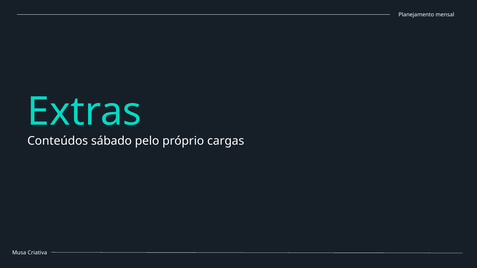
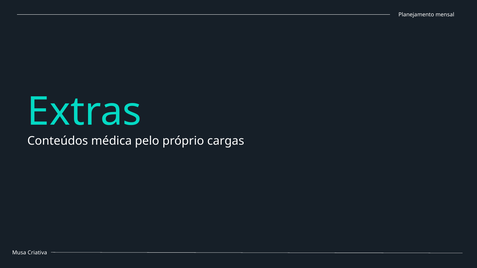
sábado: sábado -> médica
